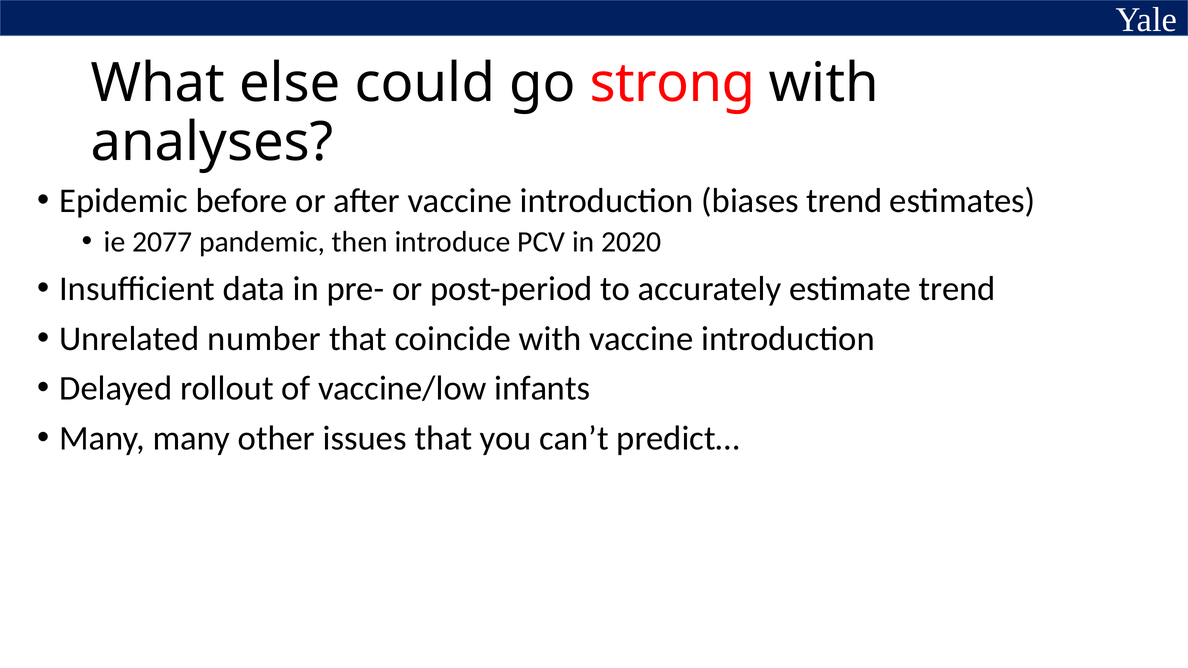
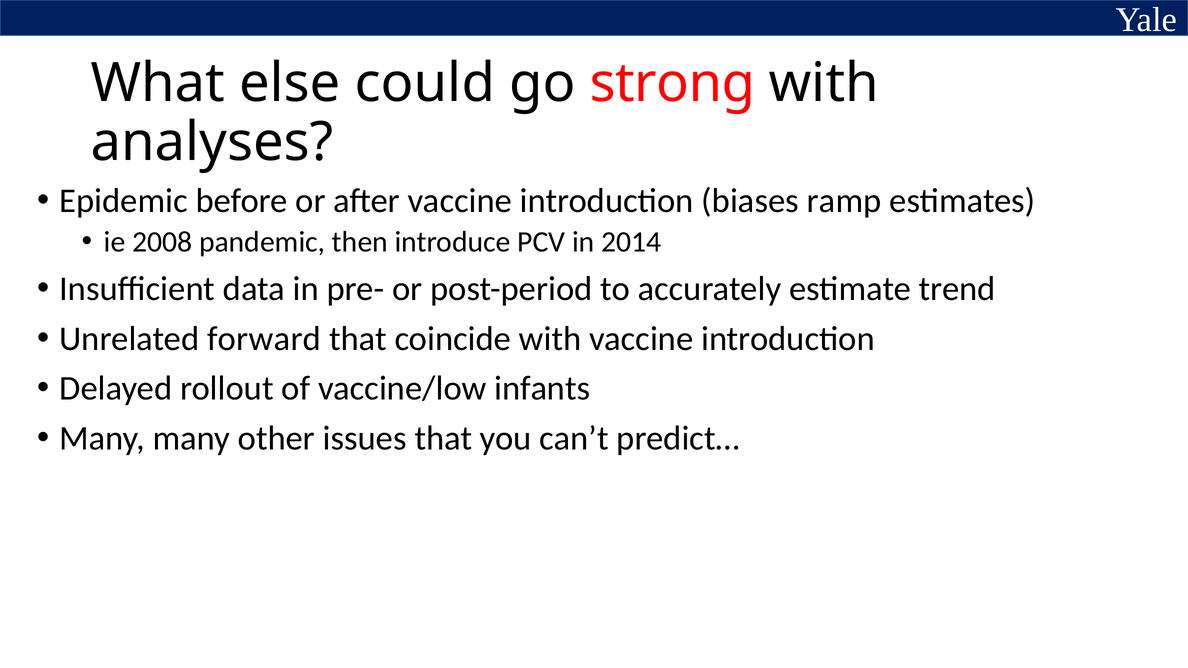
biases trend: trend -> ramp
2077: 2077 -> 2008
2020: 2020 -> 2014
number: number -> forward
